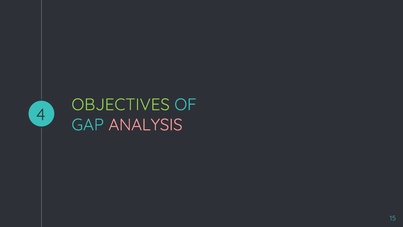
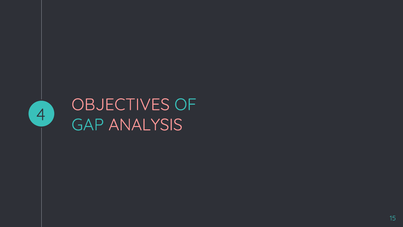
OBJECTIVES colour: light green -> pink
